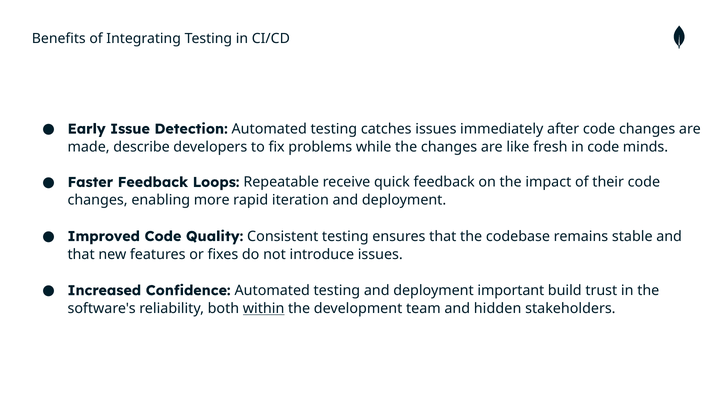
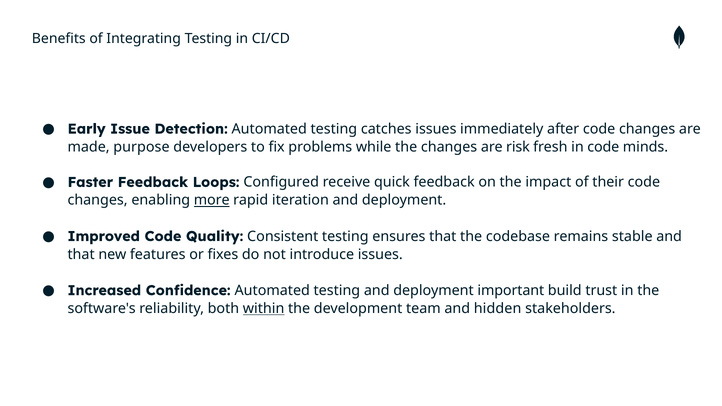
describe: describe -> purpose
like: like -> risk
Repeatable: Repeatable -> Configured
more underline: none -> present
